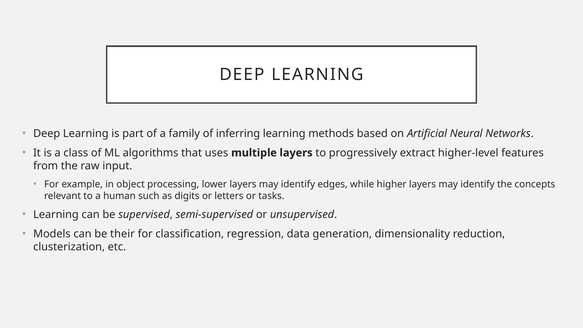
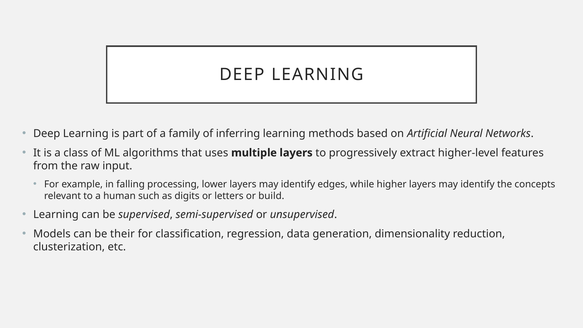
object: object -> falling
tasks: tasks -> build
